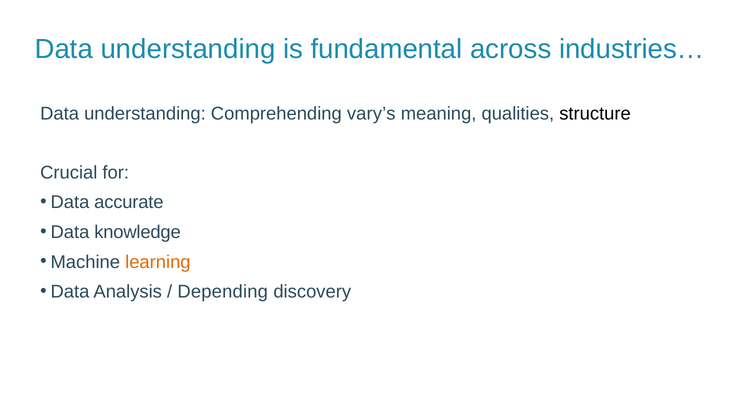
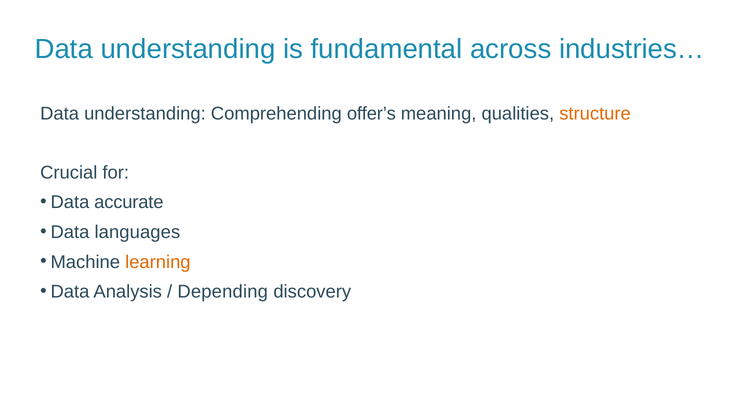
vary’s: vary’s -> offer’s
structure colour: black -> orange
knowledge: knowledge -> languages
